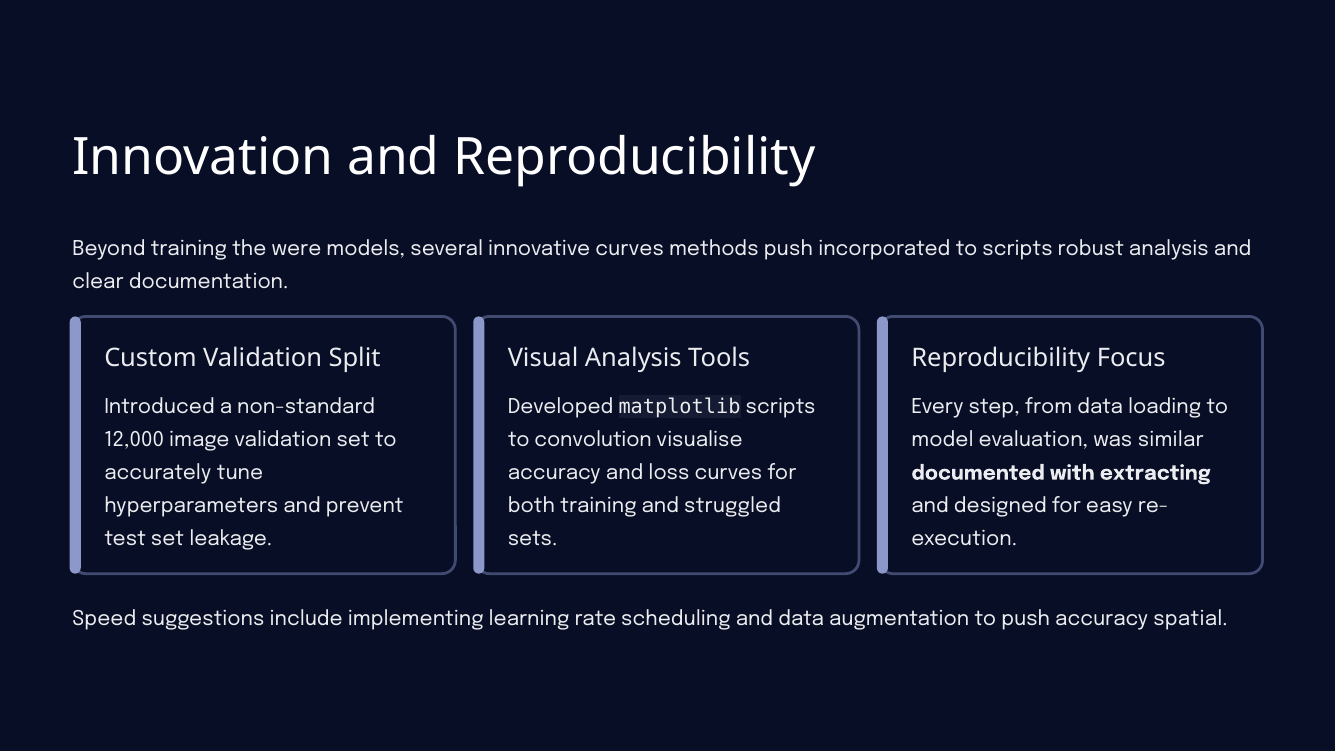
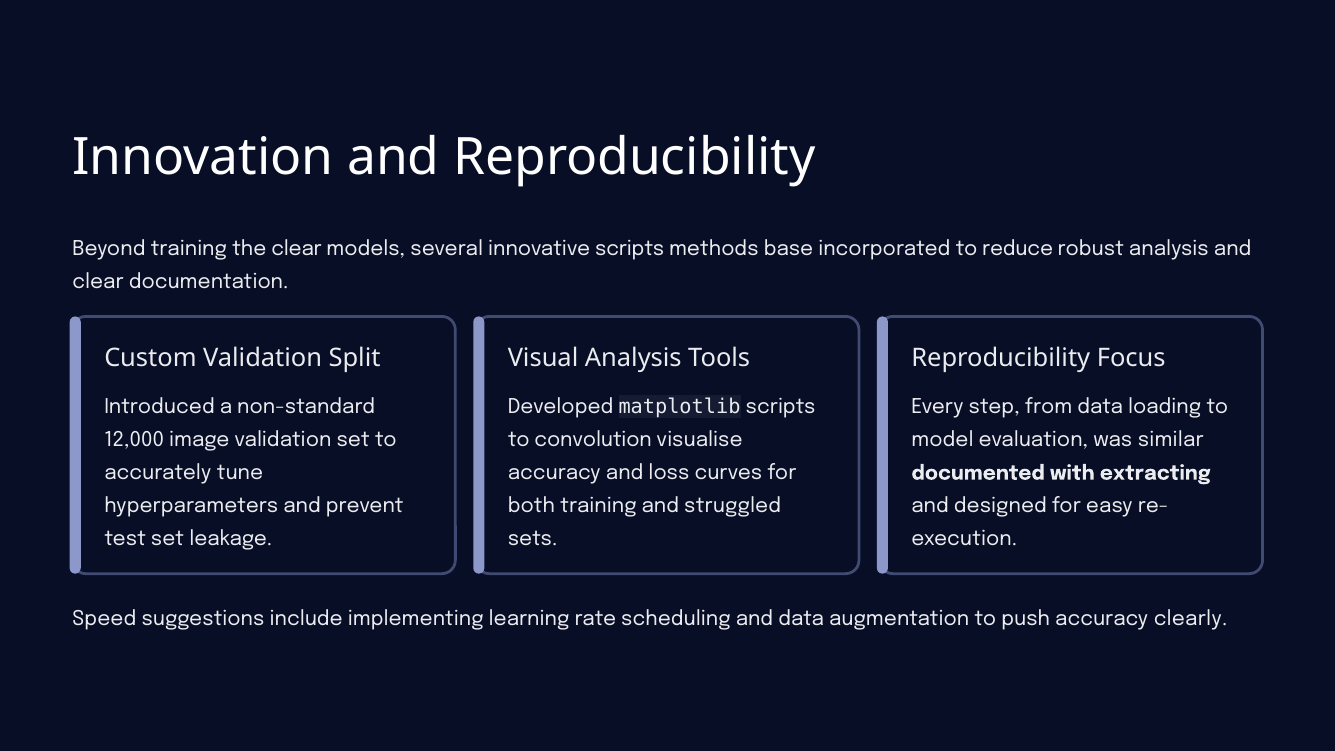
the were: were -> clear
innovative curves: curves -> scripts
methods push: push -> base
to scripts: scripts -> reduce
spatial: spatial -> clearly
